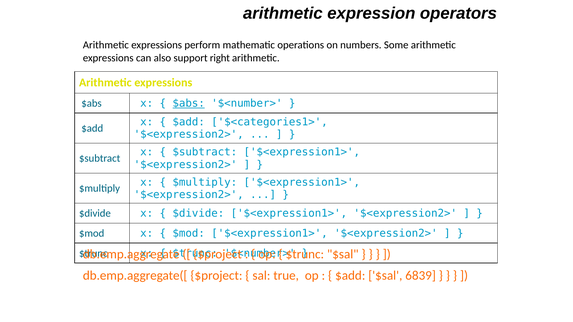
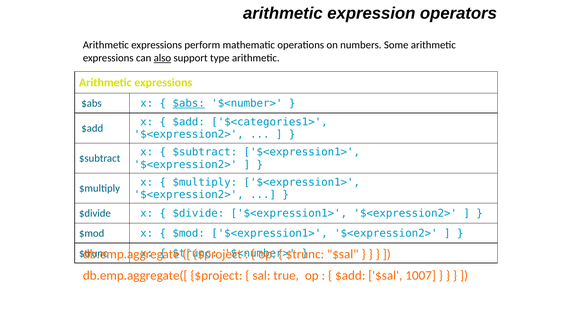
also underline: none -> present
right: right -> type
6839: 6839 -> 1007
